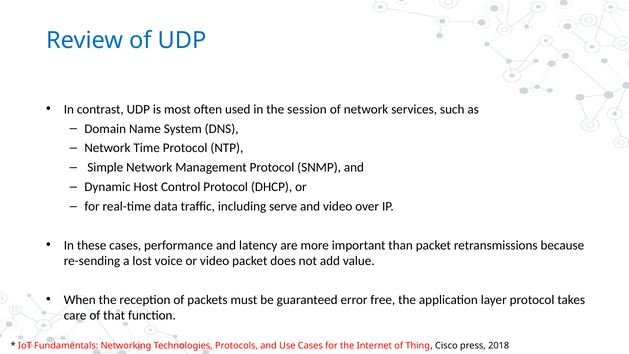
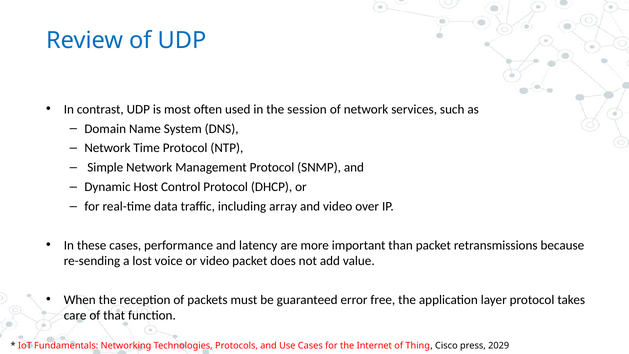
serve: serve -> array
2018: 2018 -> 2029
